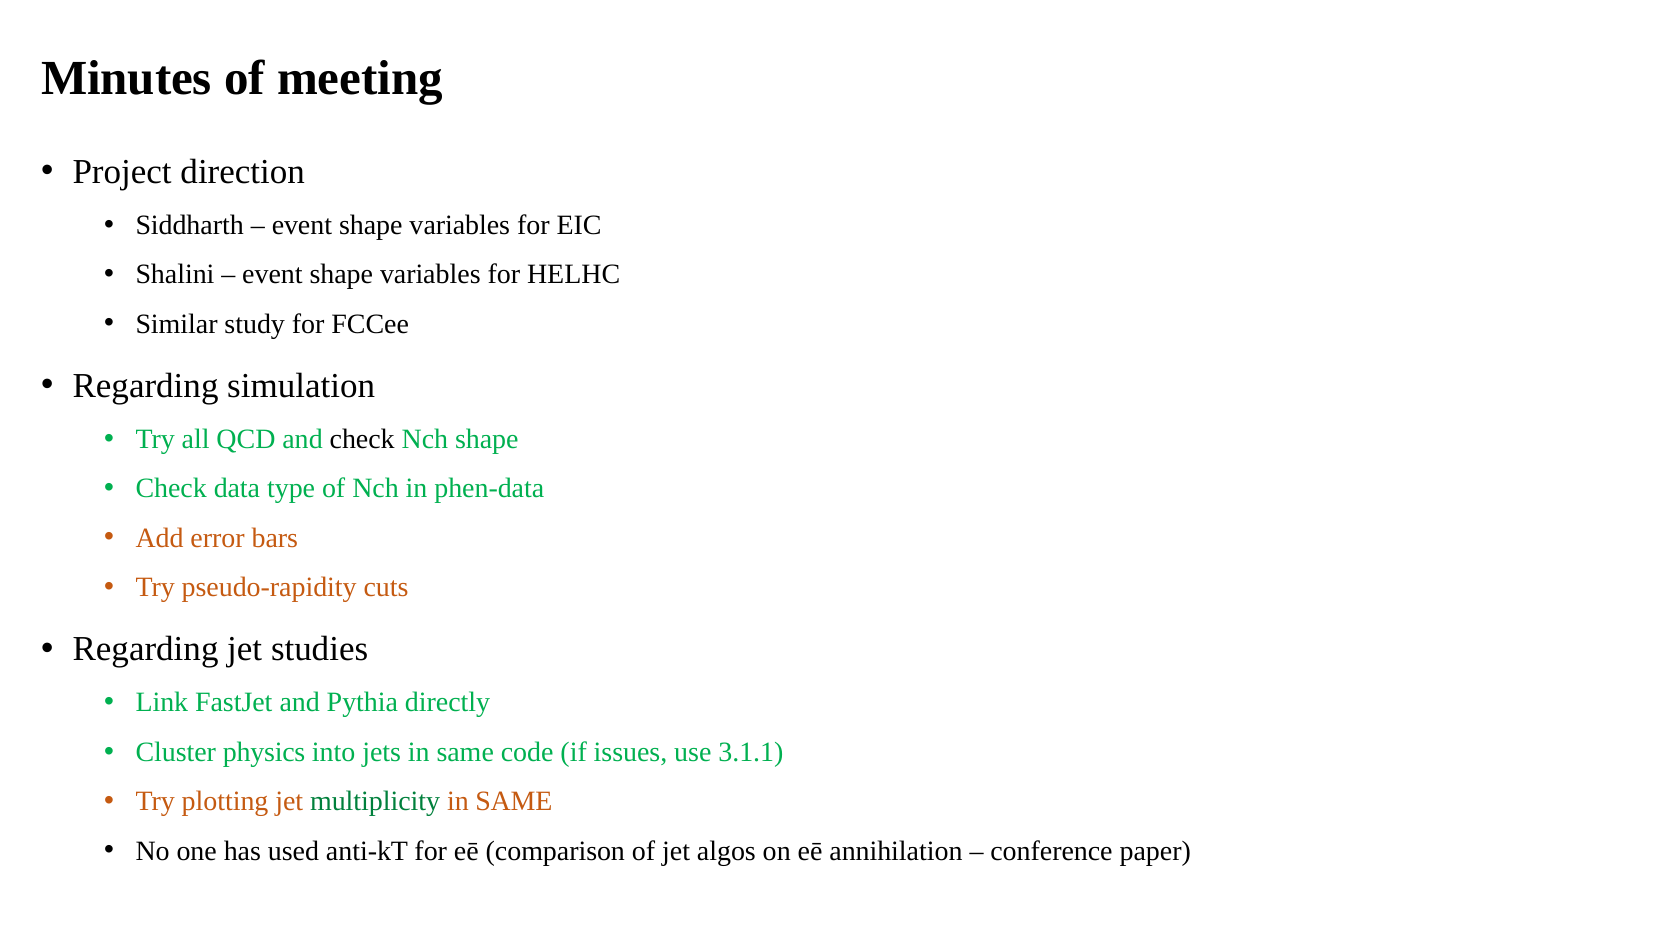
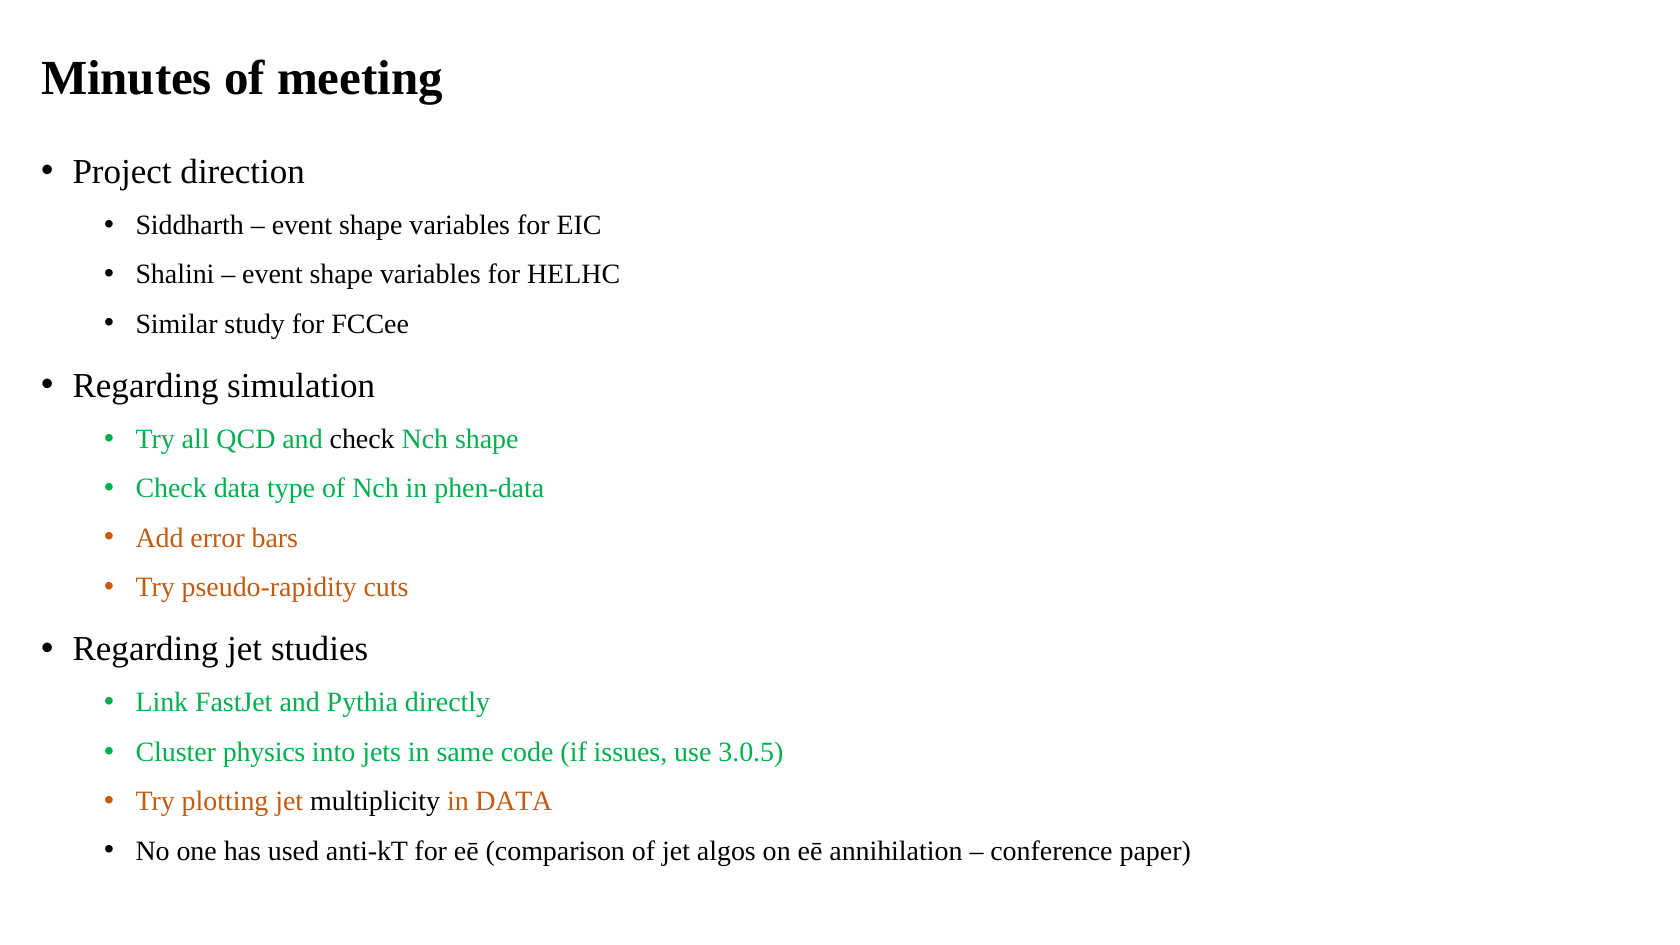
3.1.1: 3.1.1 -> 3.0.5
multiplicity colour: green -> black
SAME at (514, 801): SAME -> DATA
